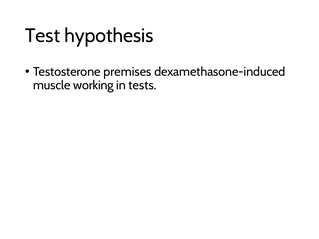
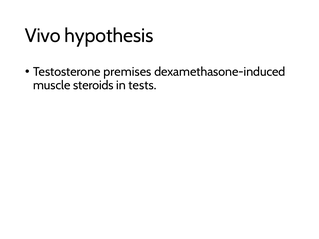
Test: Test -> Vivo
working: working -> steroids
